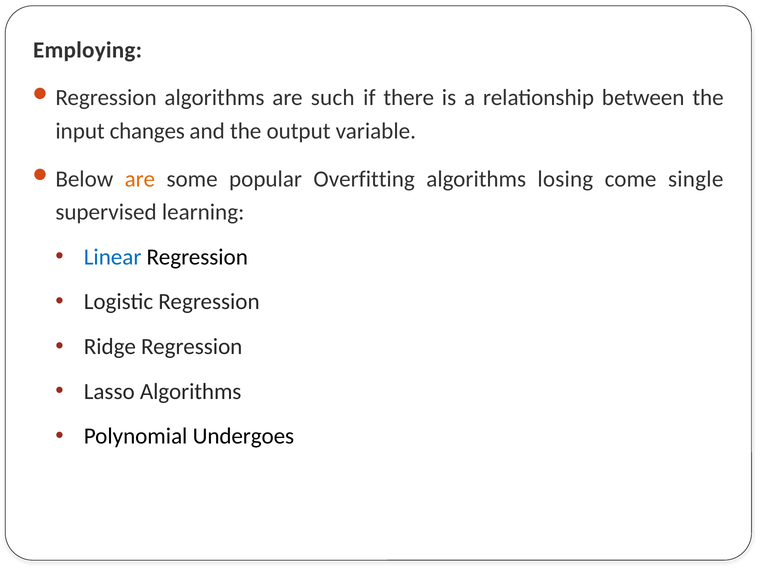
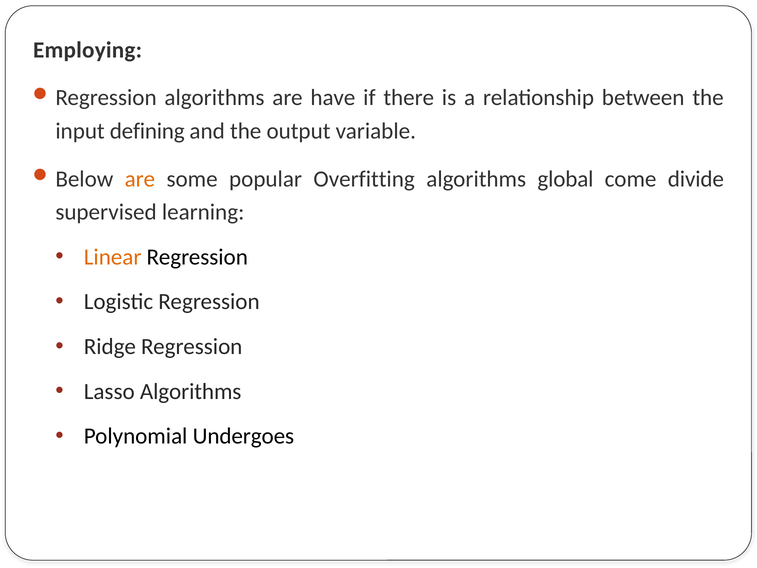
such: such -> have
changes: changes -> defining
losing: losing -> global
single: single -> divide
Linear colour: blue -> orange
